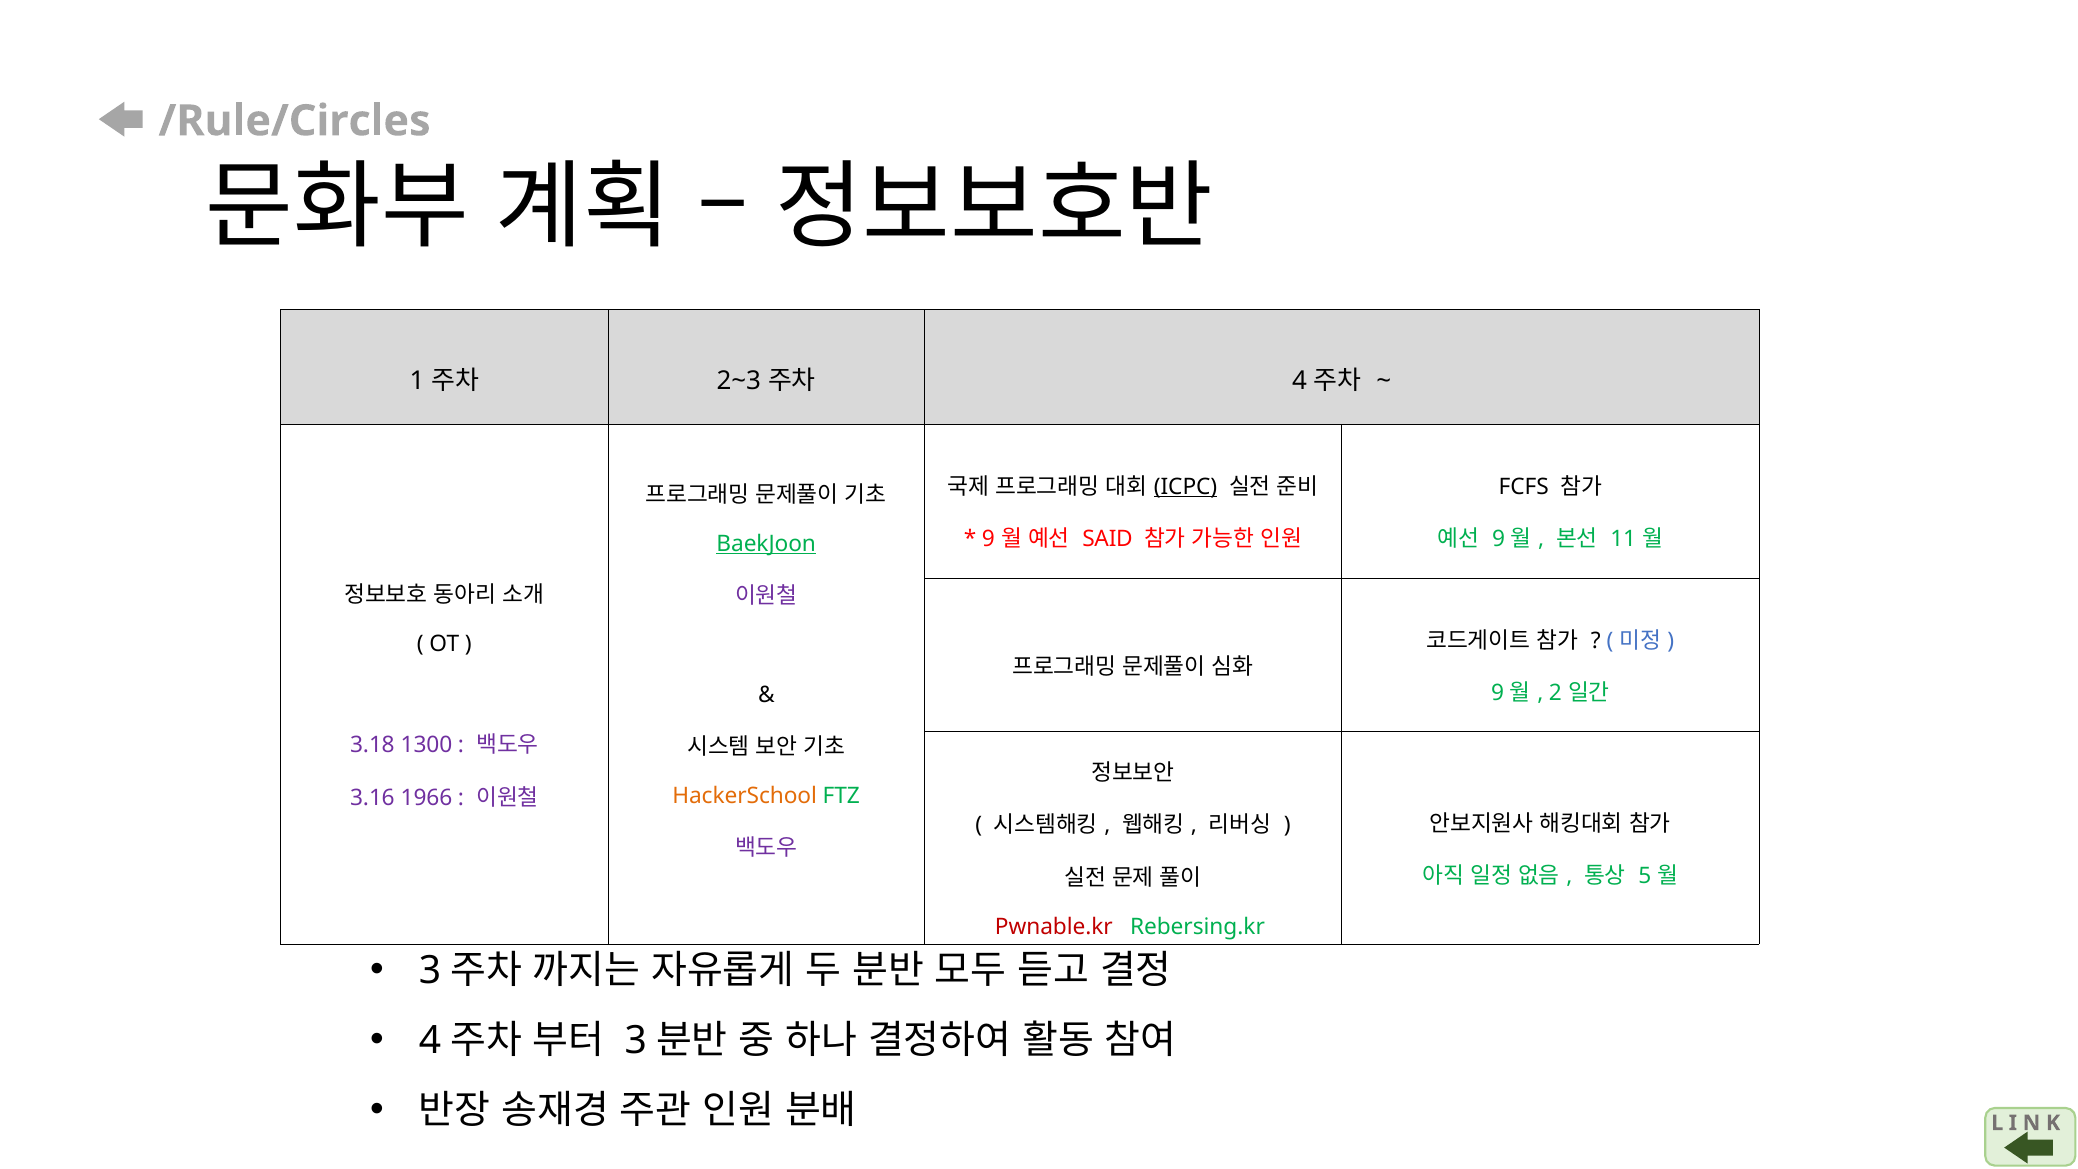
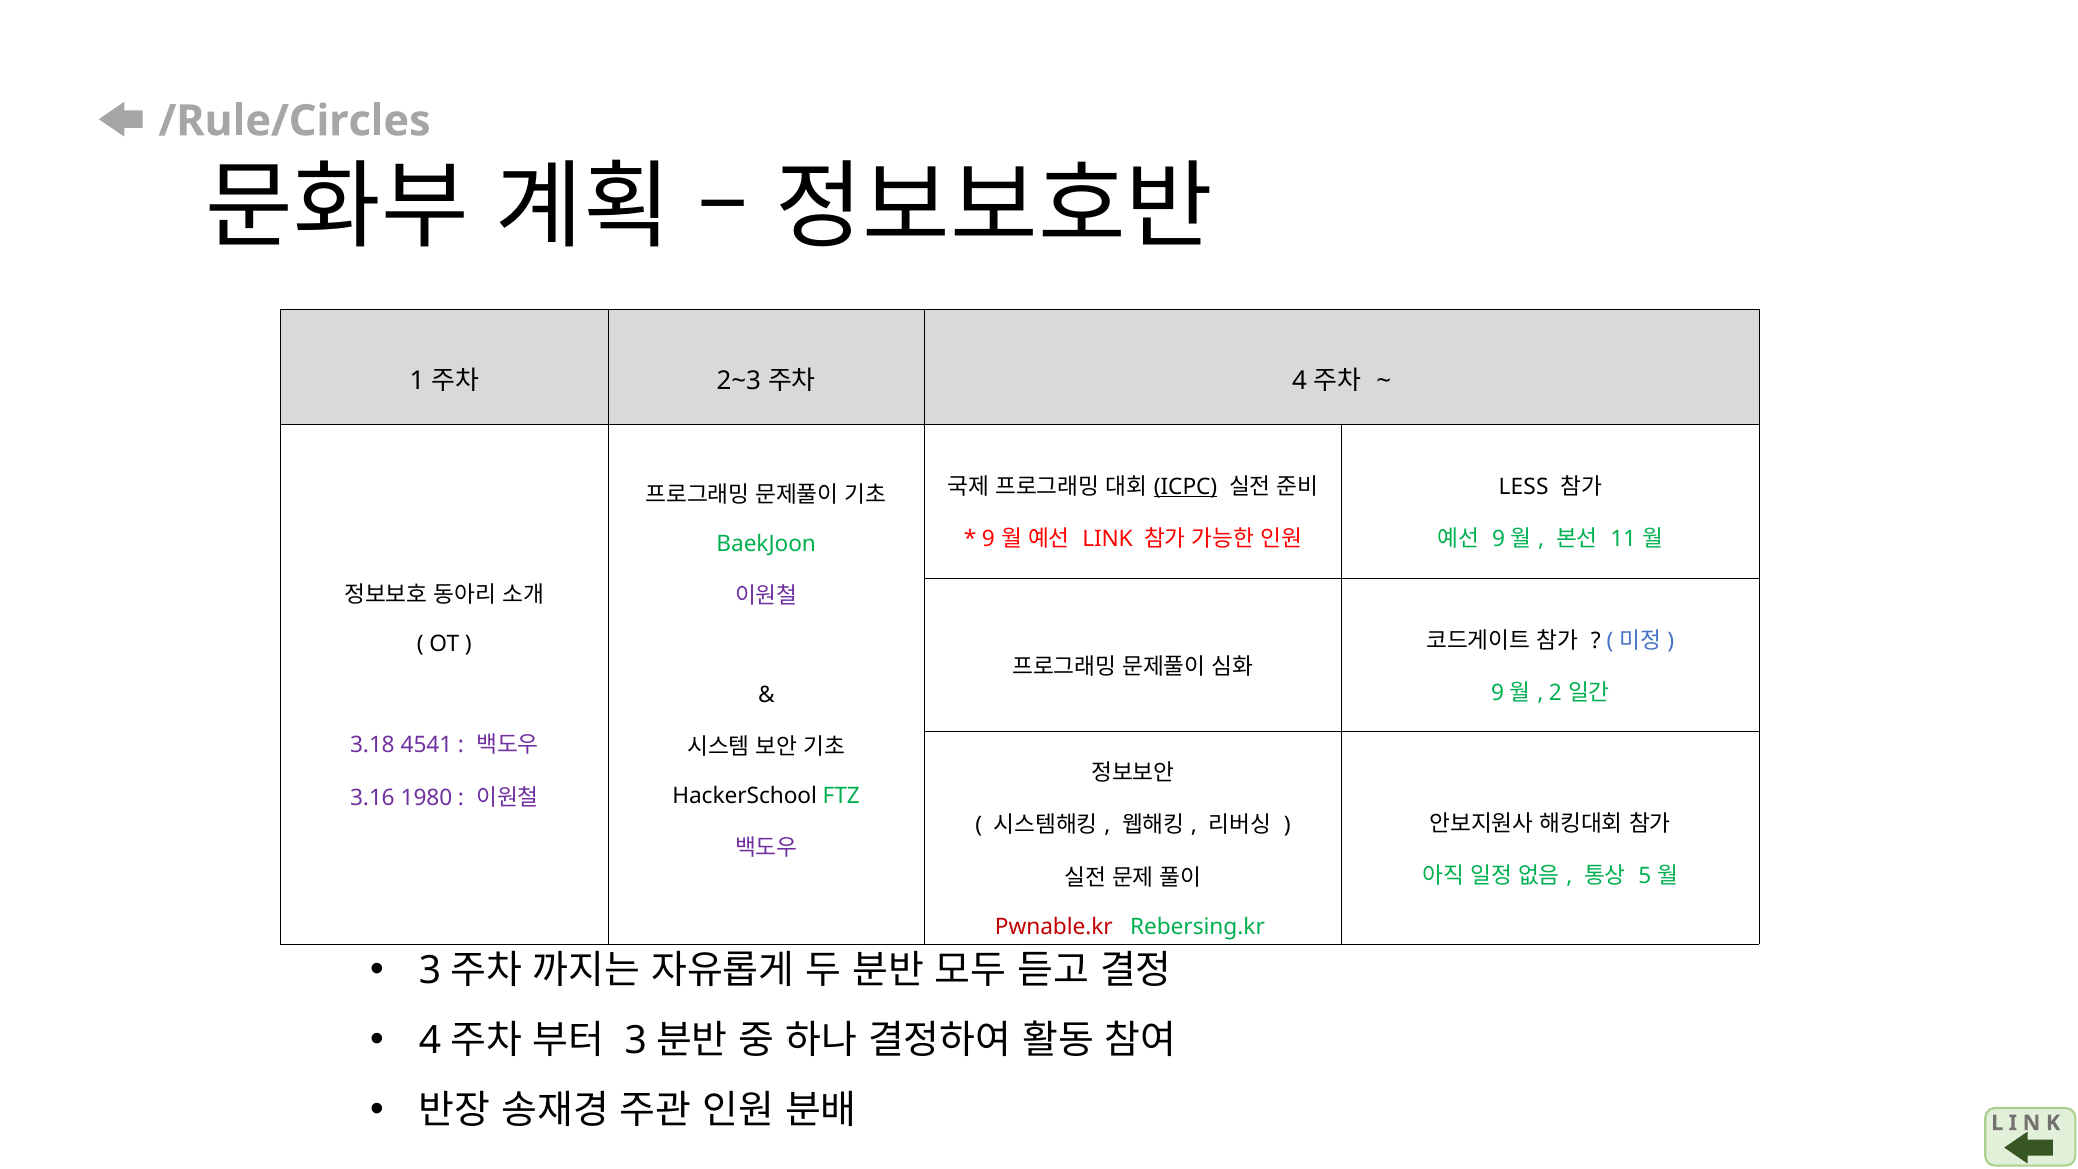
FCFS: FCFS -> LESS
SAID: SAID -> LINK
BaekJoon underline: present -> none
1300: 1300 -> 4541
HackerSchool colour: orange -> black
1966: 1966 -> 1980
